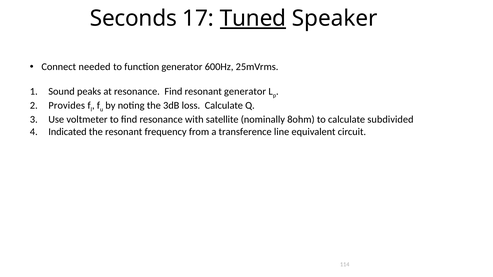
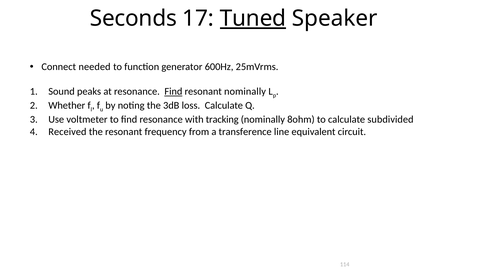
Find at (173, 92) underline: none -> present
resonant generator: generator -> nominally
Provides: Provides -> Whether
satellite: satellite -> tracking
Indicated: Indicated -> Received
